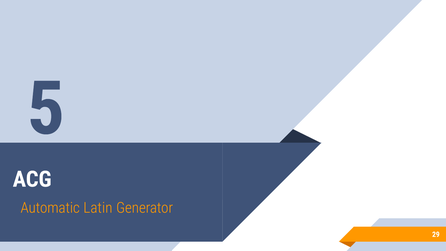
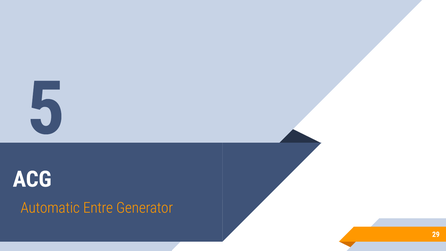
Latin: Latin -> Entre
